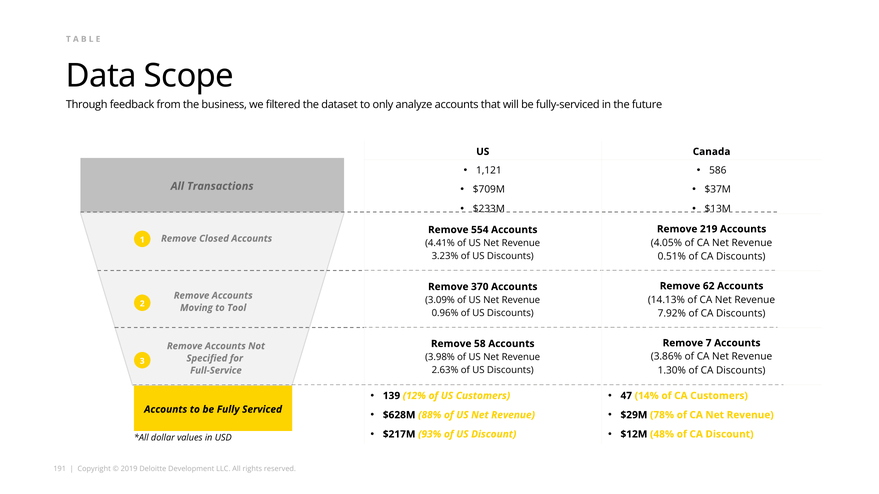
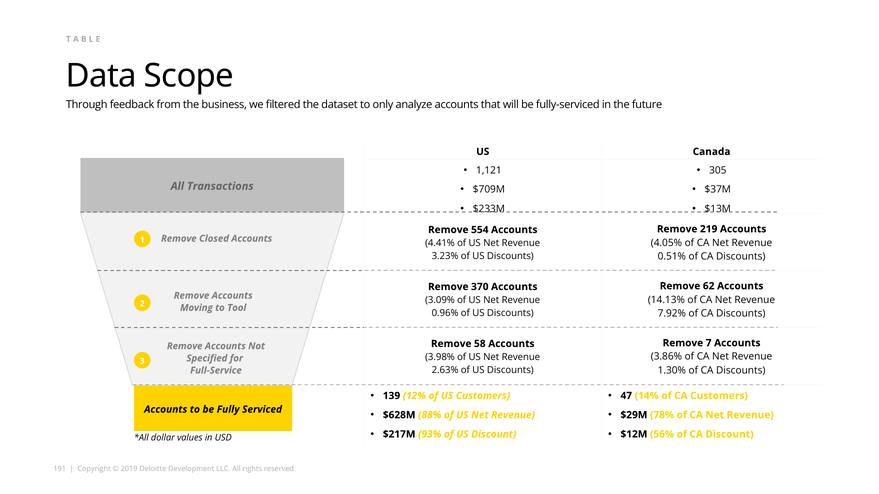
586: 586 -> 305
48%: 48% -> 56%
